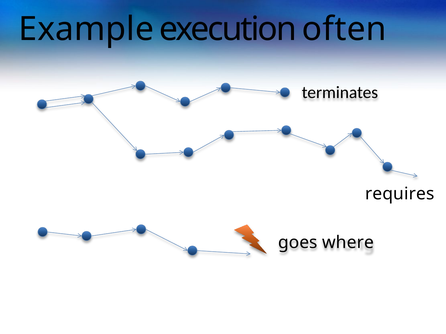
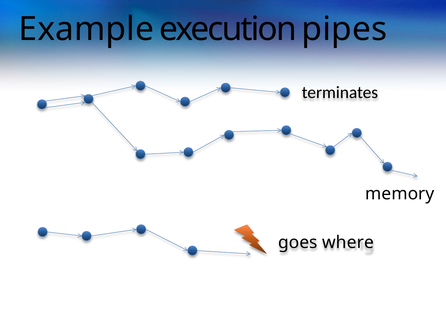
often: often -> pipes
requires: requires -> memory
